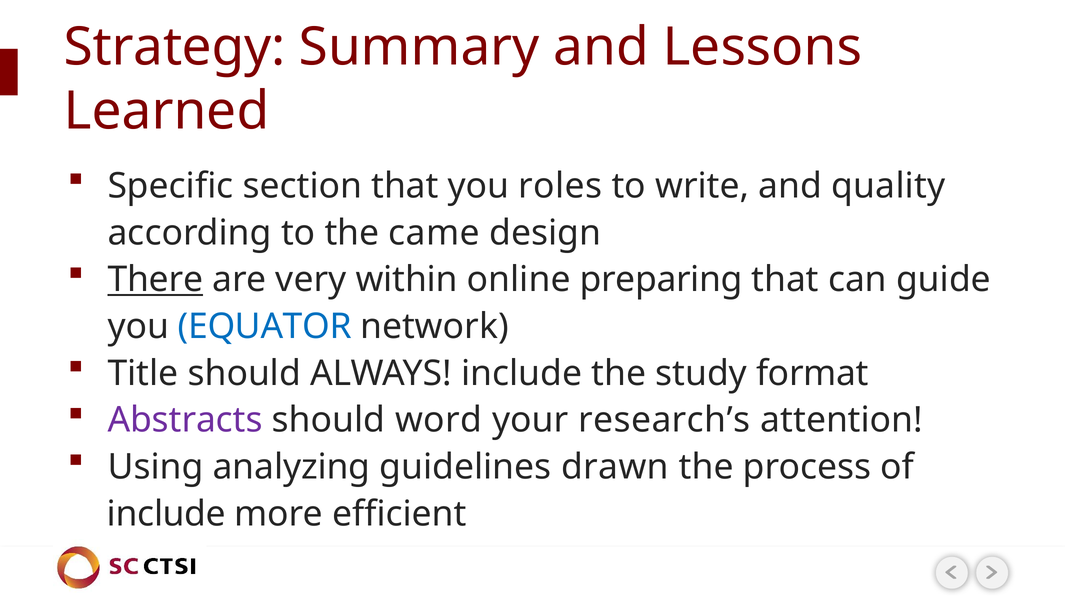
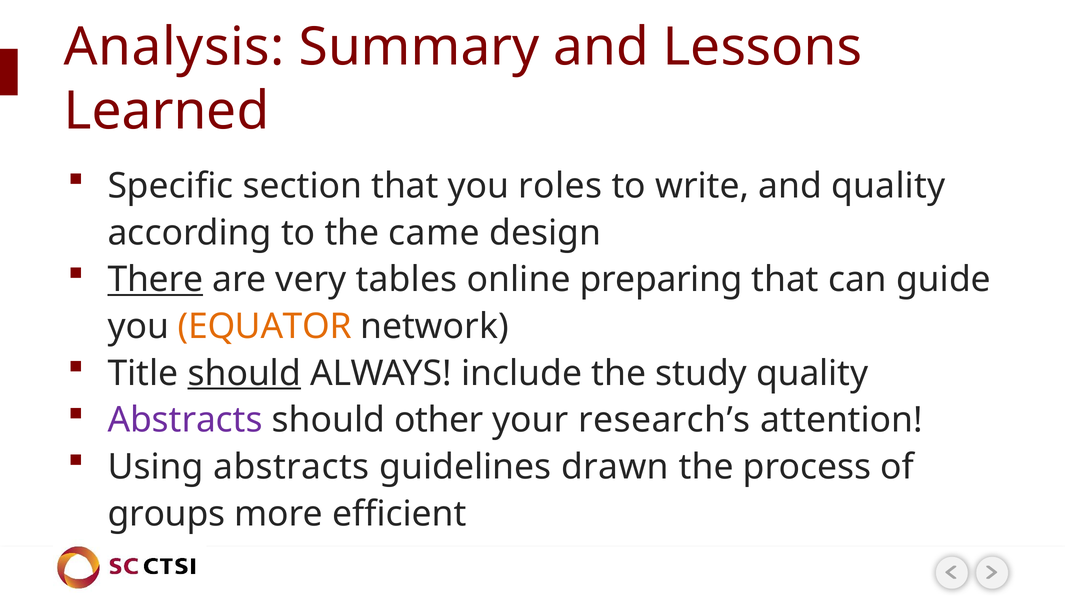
Strategy: Strategy -> Analysis
within: within -> tables
EQUATOR colour: blue -> orange
should at (244, 373) underline: none -> present
study format: format -> quality
word: word -> other
Using analyzing: analyzing -> abstracts
include at (166, 514): include -> groups
